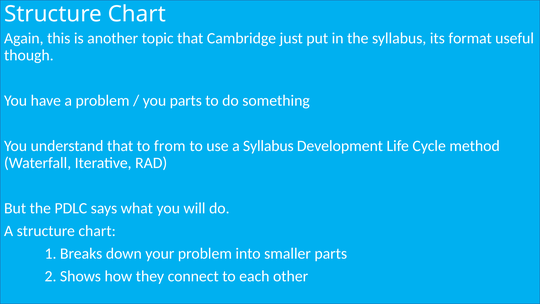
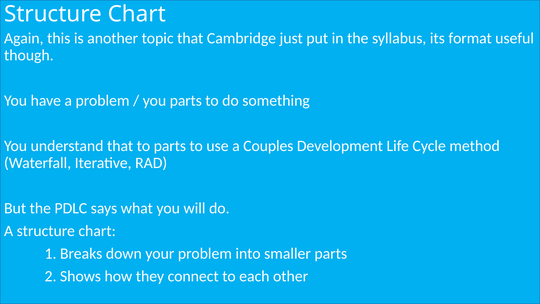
to from: from -> parts
a Syllabus: Syllabus -> Couples
